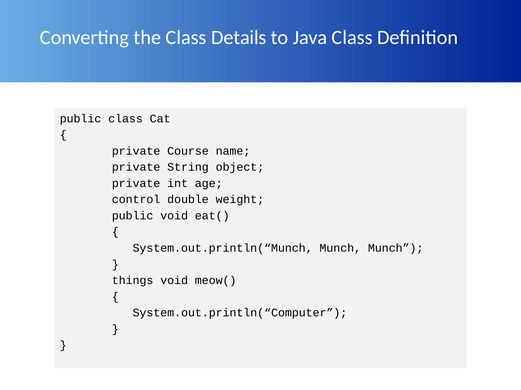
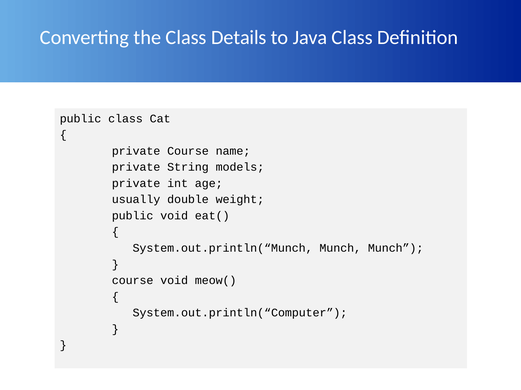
object: object -> models
control: control -> usually
things at (133, 281): things -> course
